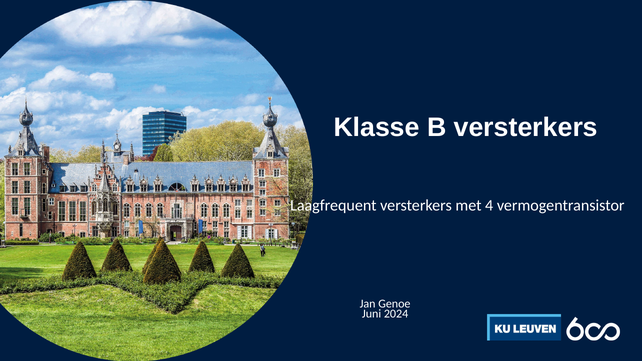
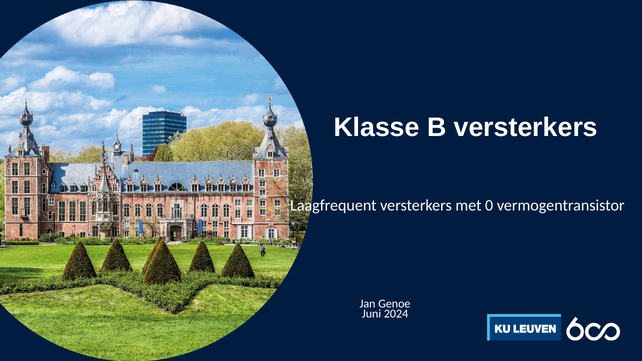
4: 4 -> 0
